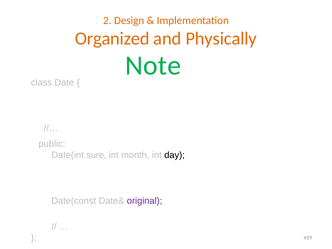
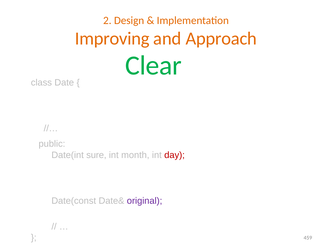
Organized: Organized -> Improving
Physically: Physically -> Approach
Note: Note -> Clear
day at (175, 155) colour: black -> red
